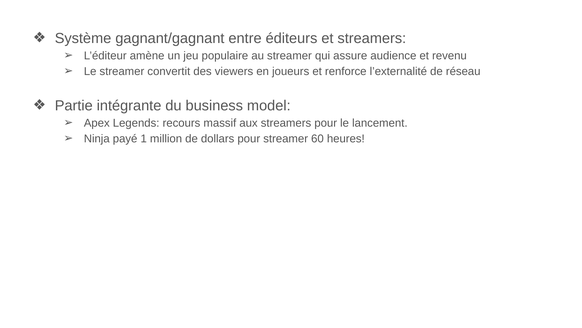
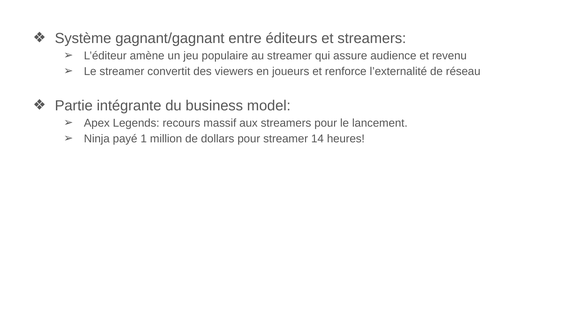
60: 60 -> 14
